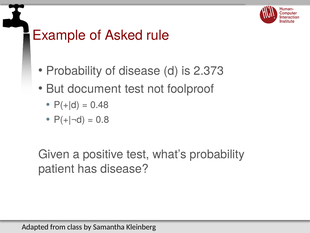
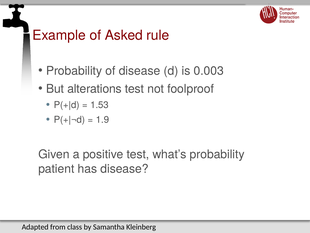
2.373: 2.373 -> 0.003
document: document -> alterations
0.48: 0.48 -> 1.53
0.8: 0.8 -> 1.9
